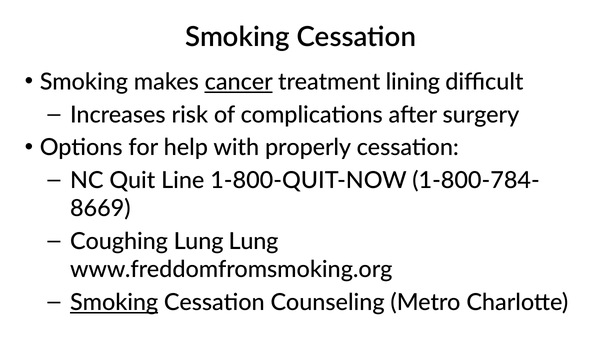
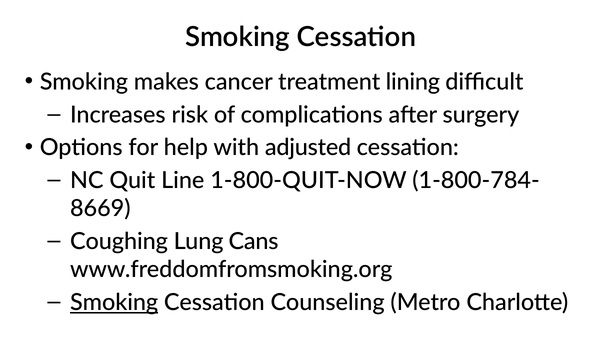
cancer underline: present -> none
properly: properly -> adjusted
Lung Lung: Lung -> Cans
